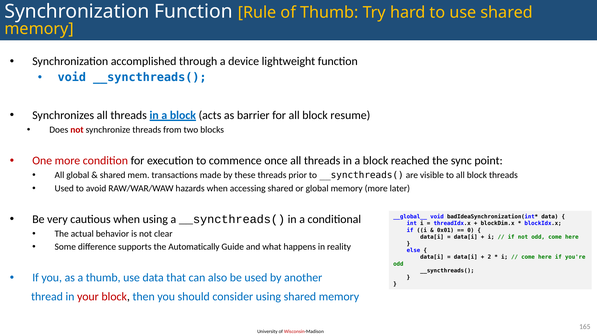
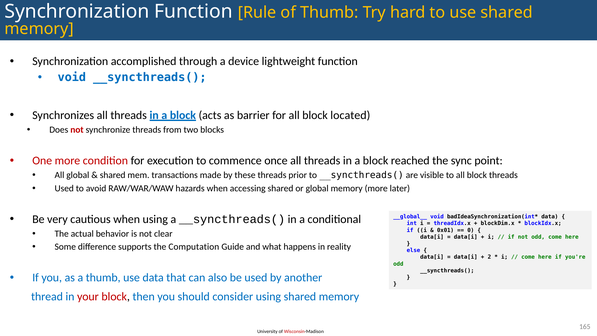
resume: resume -> located
Automatically: Automatically -> Computation
